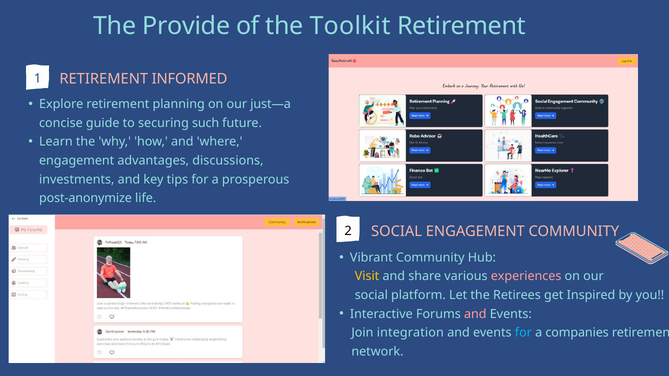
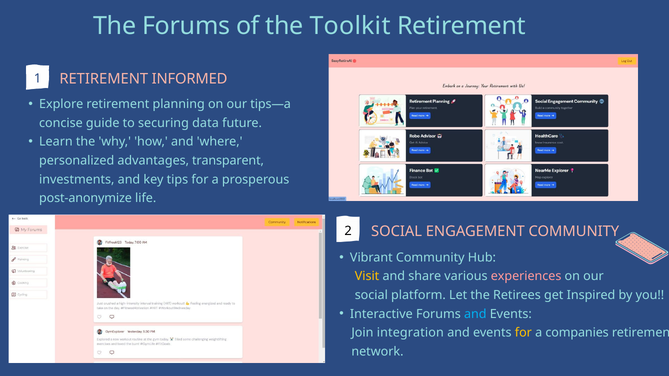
The Provide: Provide -> Forums
just—a: just—a -> tips—a
such: such -> data
engagement at (77, 161): engagement -> personalized
discussions: discussions -> transparent
and at (475, 314) colour: pink -> light blue
for at (523, 333) colour: light blue -> yellow
